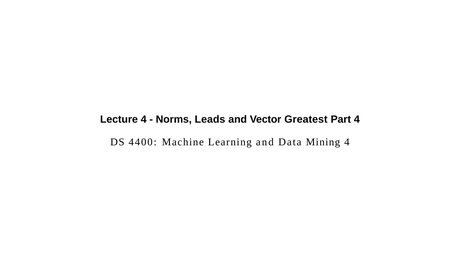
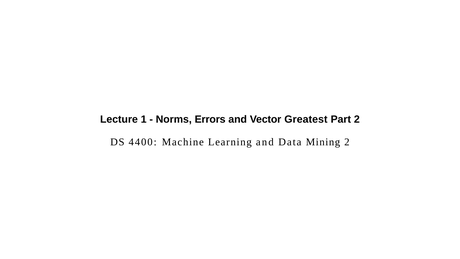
Lecture 4: 4 -> 1
Leads: Leads -> Errors
Part 4: 4 -> 2
Mining 4: 4 -> 2
